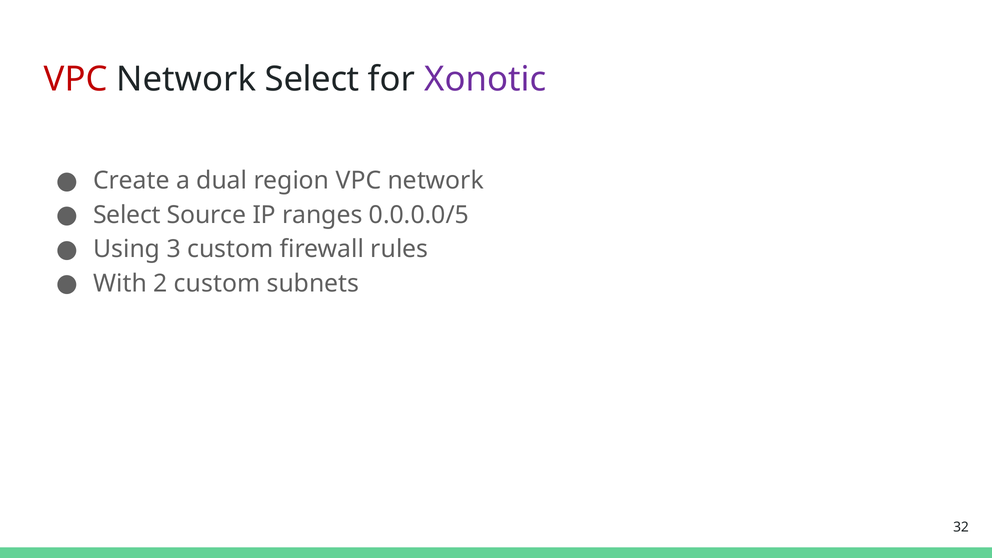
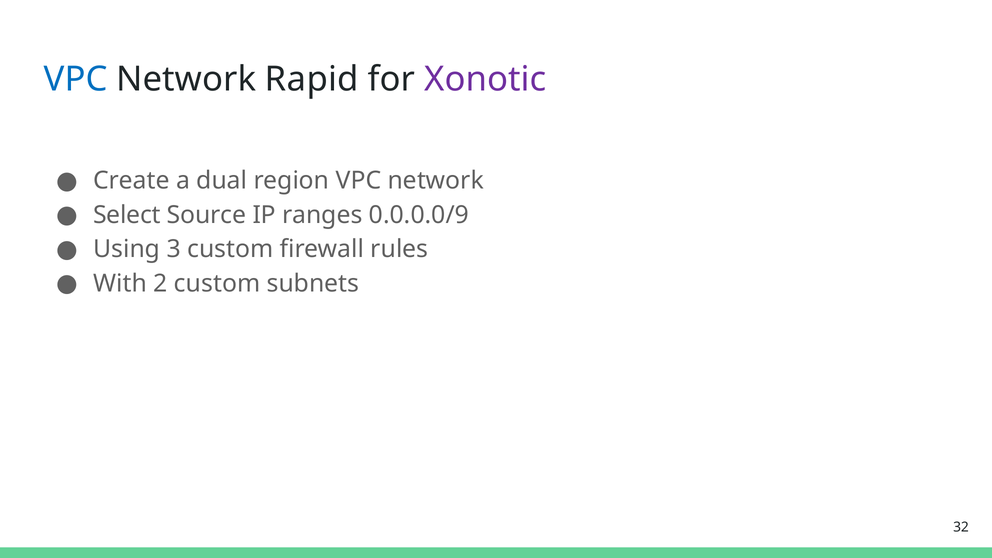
VPC at (76, 80) colour: red -> blue
Network Select: Select -> Rapid
0.0.0.0/5: 0.0.0.0/5 -> 0.0.0.0/9
